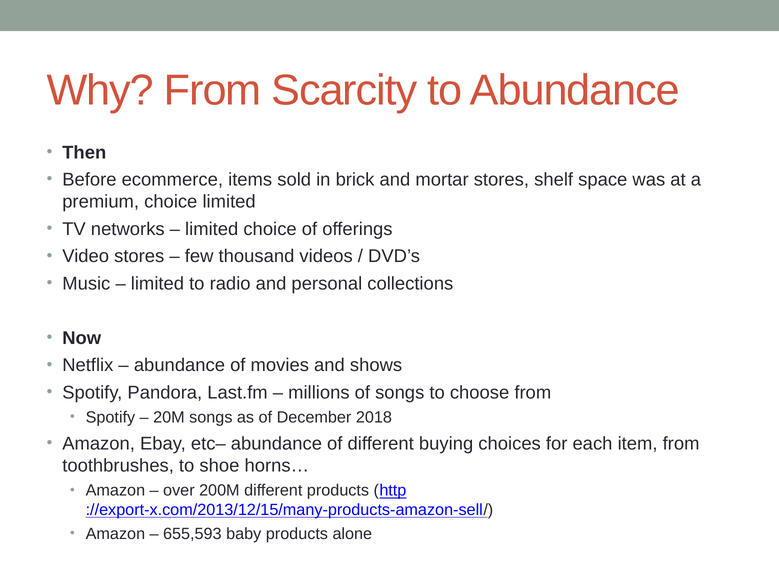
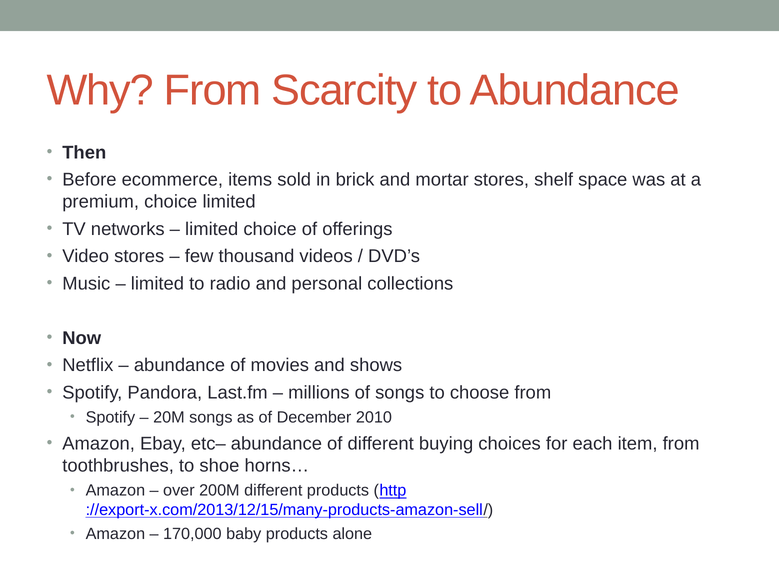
2018: 2018 -> 2010
655,593: 655,593 -> 170,000
